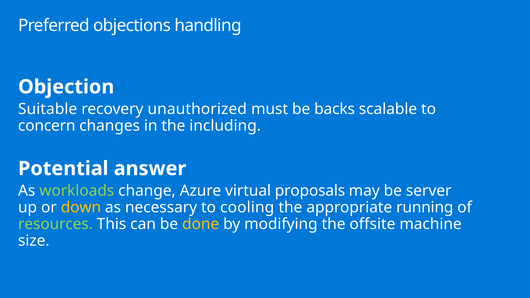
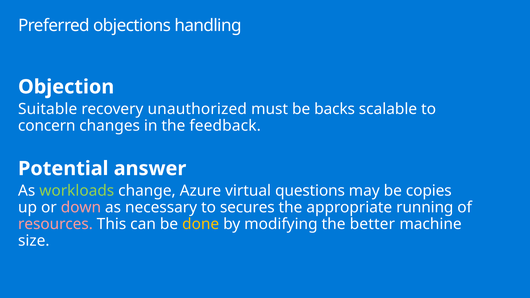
including: including -> feedback
proposals: proposals -> questions
server: server -> copies
down colour: yellow -> pink
cooling: cooling -> secures
resources colour: light green -> pink
offsite: offsite -> better
